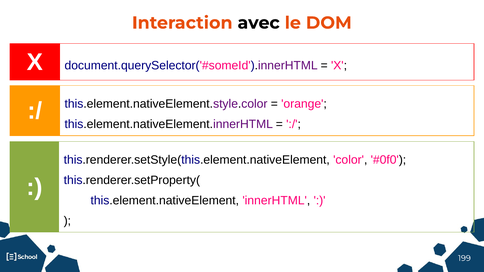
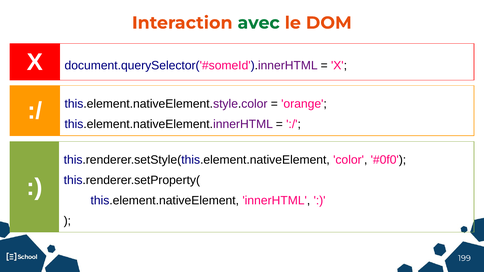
avec colour: black -> green
